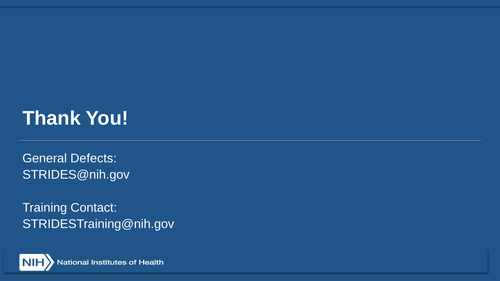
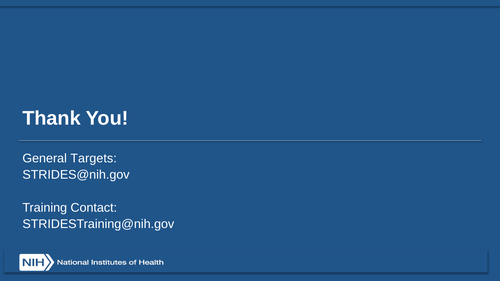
Defects: Defects -> Targets
